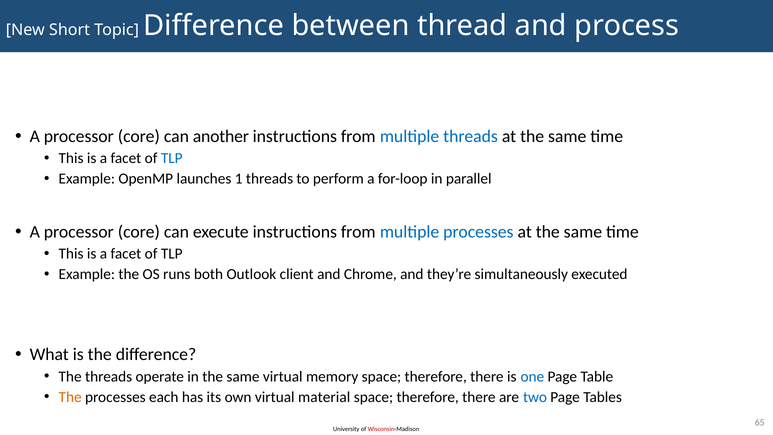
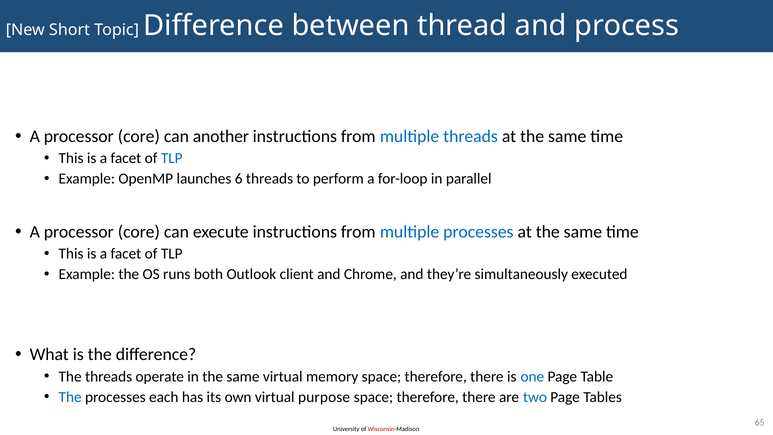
1: 1 -> 6
The at (70, 397) colour: orange -> blue
material: material -> purpose
